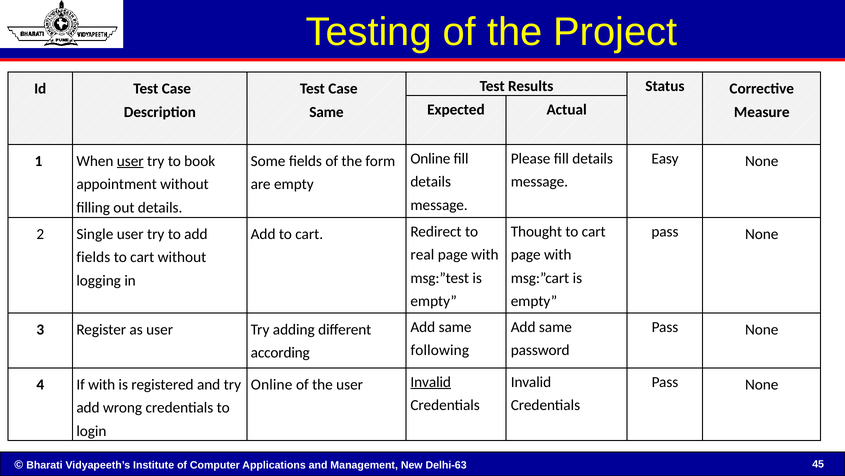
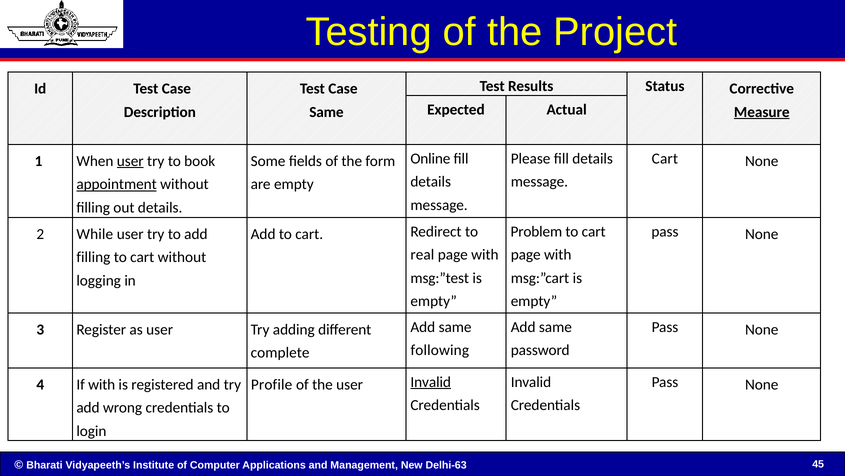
Measure underline: none -> present
Easy at (665, 158): Easy -> Cart
appointment underline: none -> present
Thought: Thought -> Problem
Single: Single -> While
fields at (93, 257): fields -> filling
according: according -> complete
Online at (272, 384): Online -> Profile
